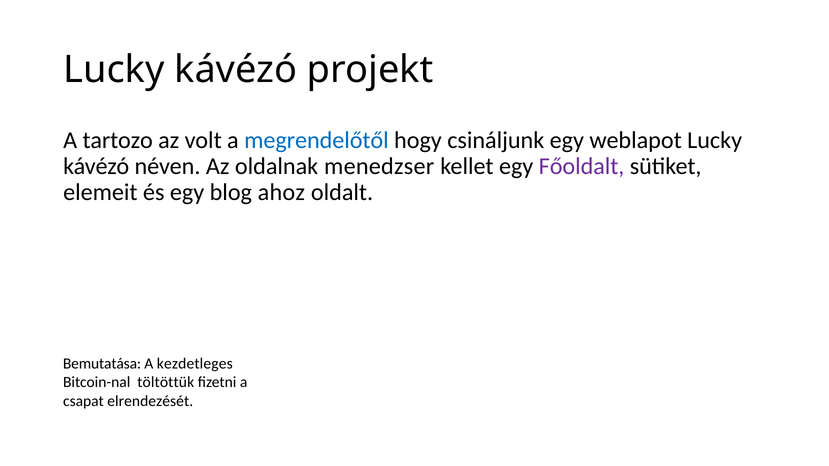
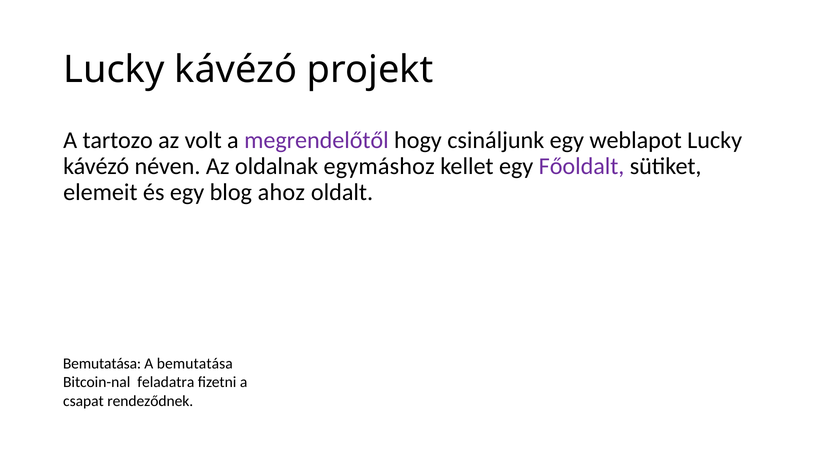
megrendelőtől colour: blue -> purple
menedzser: menedzser -> egymáshoz
A kezdetleges: kezdetleges -> bemutatása
töltöttük: töltöttük -> feladatra
elrendezését: elrendezését -> rendeződnek
